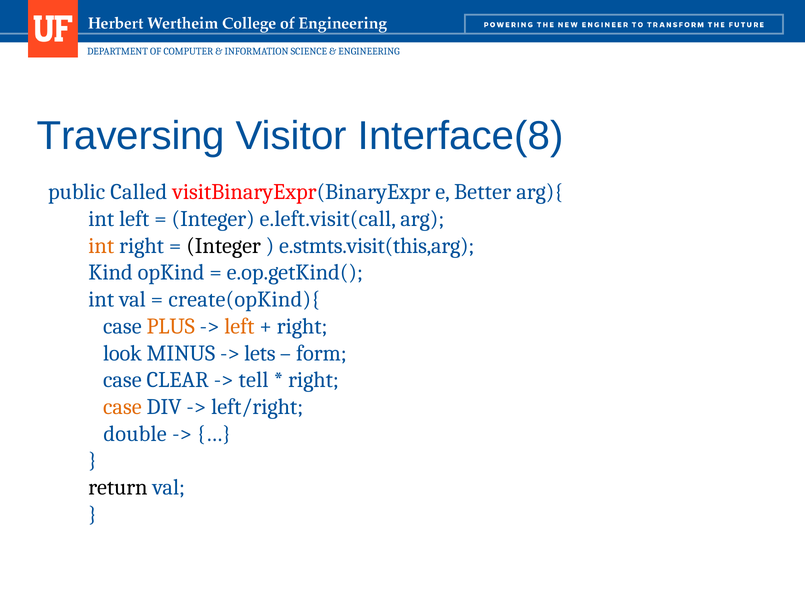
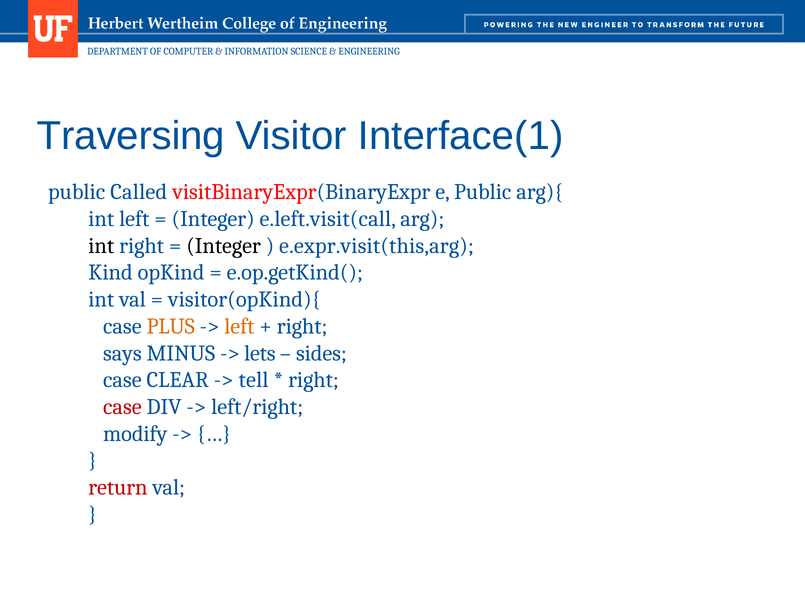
Interface(8: Interface(8 -> Interface(1
e Better: Better -> Public
int at (101, 246) colour: orange -> black
e.stmts.visit(this,arg: e.stmts.visit(this,arg -> e.expr.visit(this,arg
create(opKind){: create(opKind){ -> visitor(opKind){
look: look -> says
form: form -> sides
case at (122, 407) colour: orange -> red
double: double -> modify
return colour: black -> red
